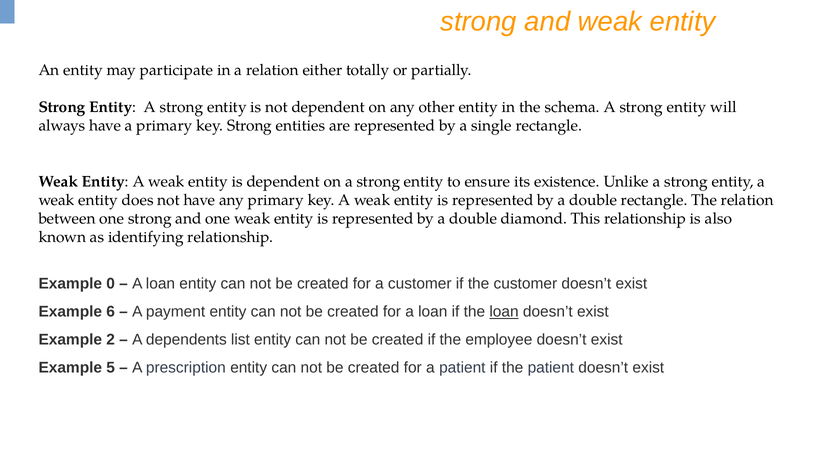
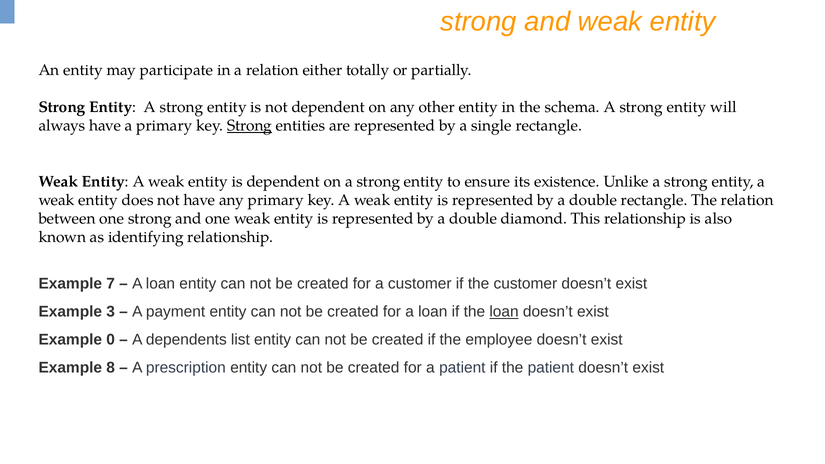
Strong at (250, 126) underline: none -> present
0: 0 -> 7
6: 6 -> 3
2: 2 -> 0
5: 5 -> 8
